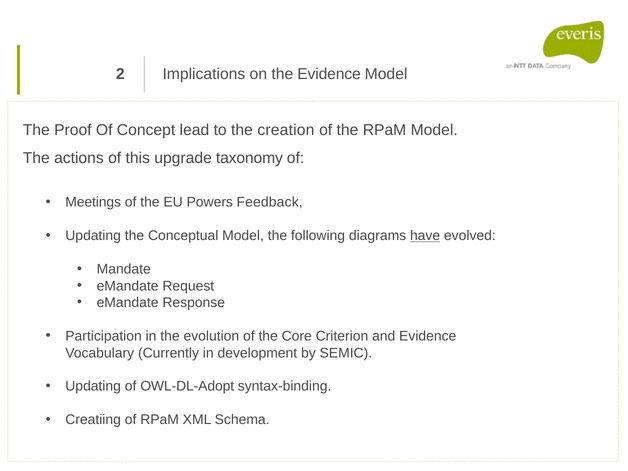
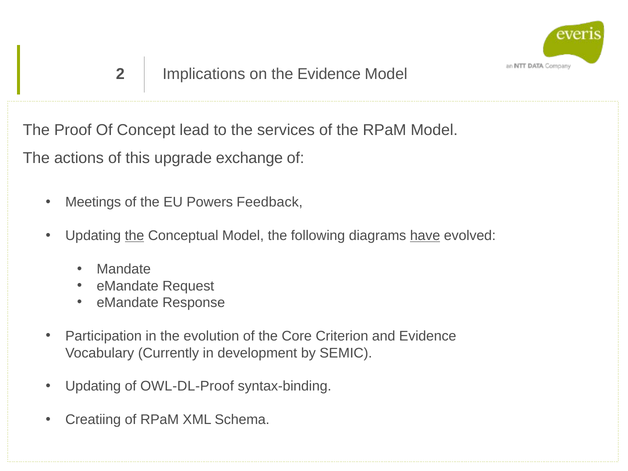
creation: creation -> services
taxonomy: taxonomy -> exchange
the at (134, 236) underline: none -> present
OWL-DL-Adopt: OWL-DL-Adopt -> OWL-DL-Proof
